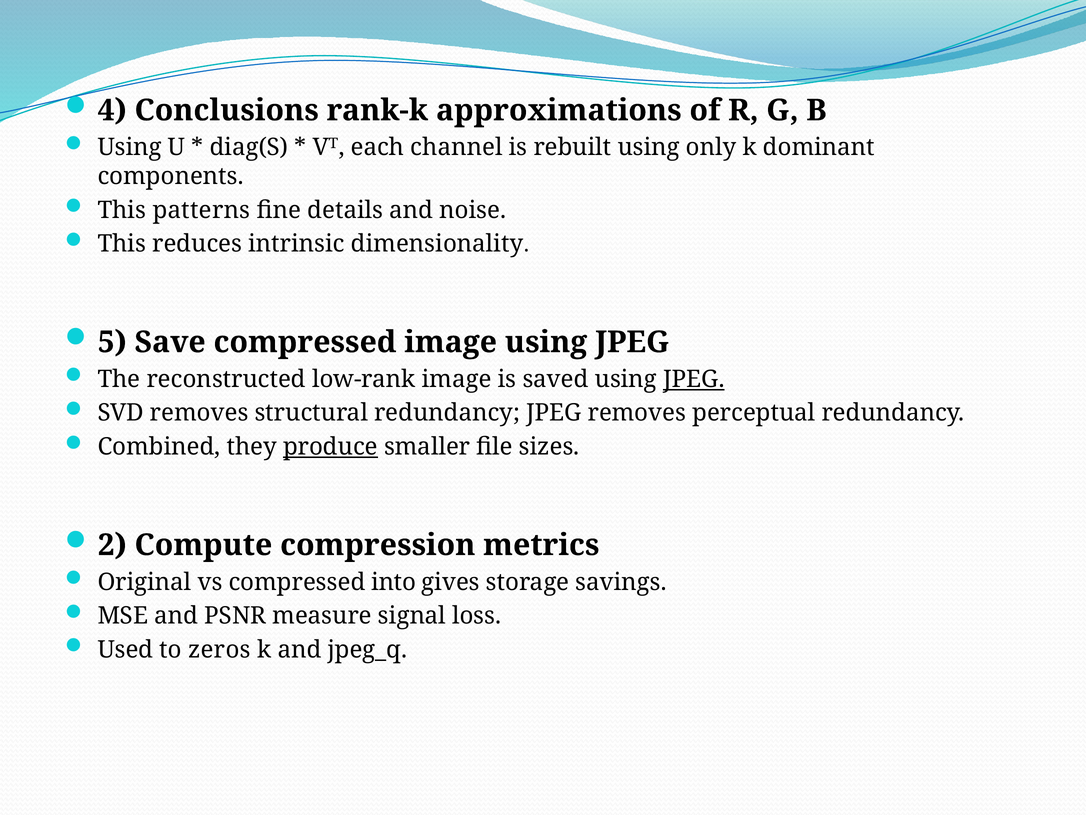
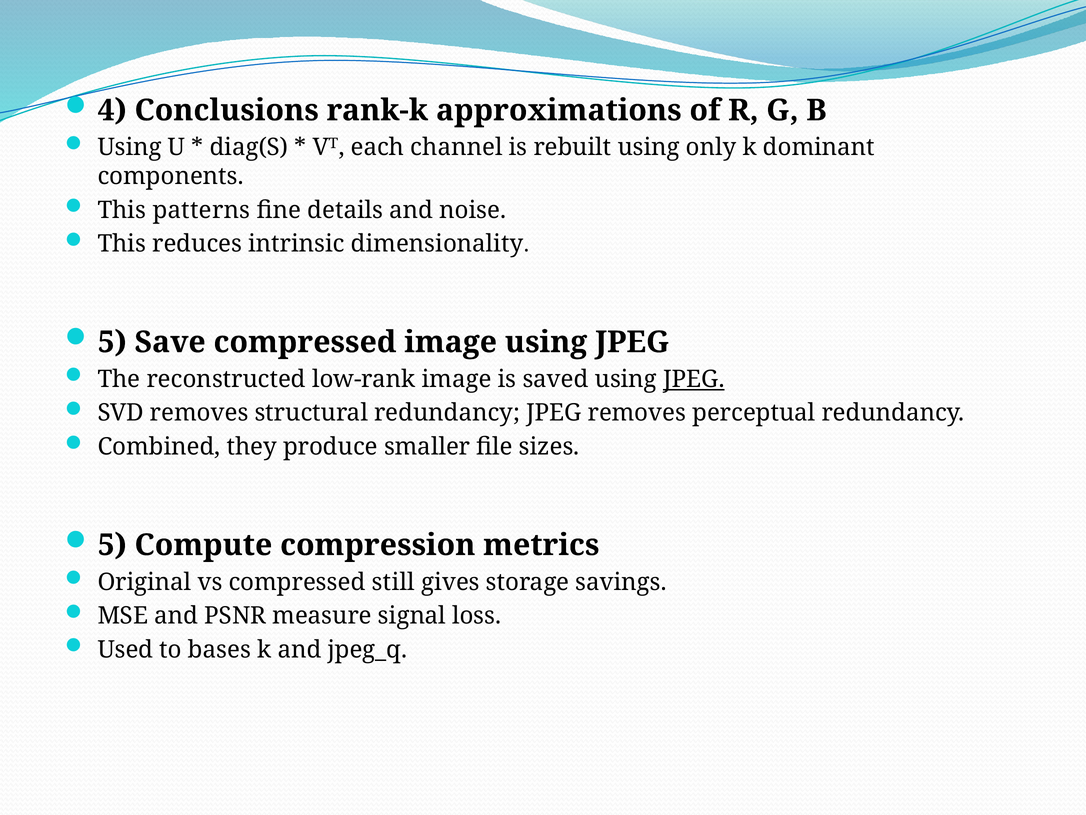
produce underline: present -> none
2 at (112, 545): 2 -> 5
into: into -> still
zeros: zeros -> bases
